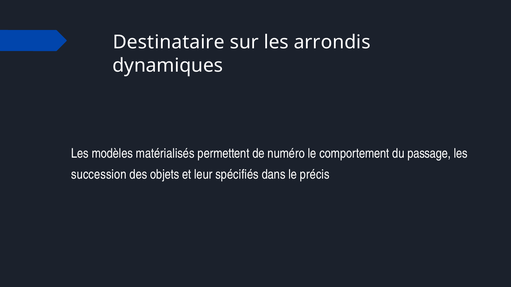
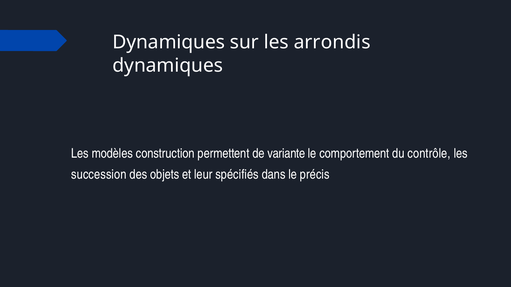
Destinataire at (169, 42): Destinataire -> Dynamiques
matérialisés: matérialisés -> construction
numéro: numéro -> variante
passage: passage -> contrôle
